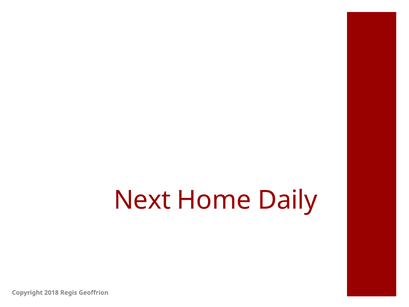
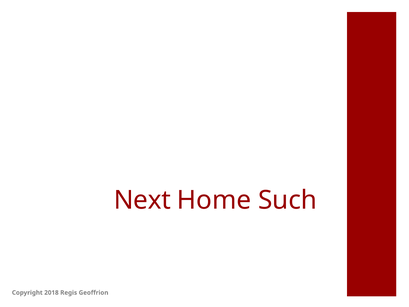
Daily: Daily -> Such
